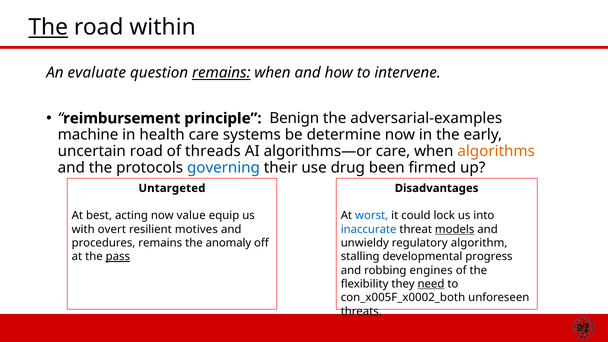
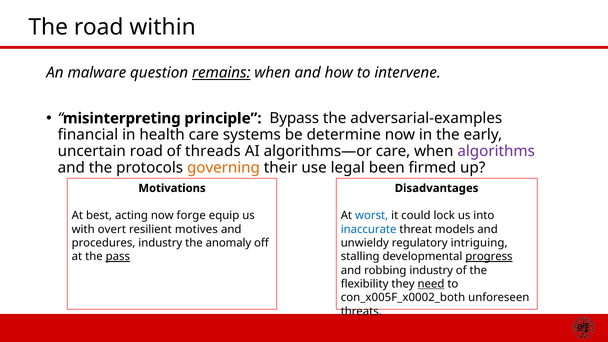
The at (48, 27) underline: present -> none
evaluate: evaluate -> malware
reimbursement: reimbursement -> misinterpreting
Benign: Benign -> Bypass
machine: machine -> financial
algorithms colour: orange -> purple
governing colour: blue -> orange
drug: drug -> legal
Untargeted: Untargeted -> Motivations
value: value -> forge
models underline: present -> none
procedures remains: remains -> industry
algorithm: algorithm -> intriguing
progress underline: none -> present
robbing engines: engines -> industry
